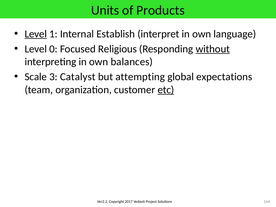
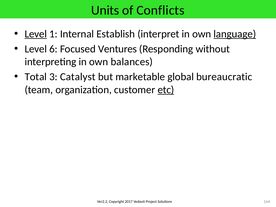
Products: Products -> Conflicts
language underline: none -> present
0: 0 -> 6
Religious: Religious -> Ventures
without underline: present -> none
Scale: Scale -> Total
attempting: attempting -> marketable
expectations: expectations -> bureaucratic
